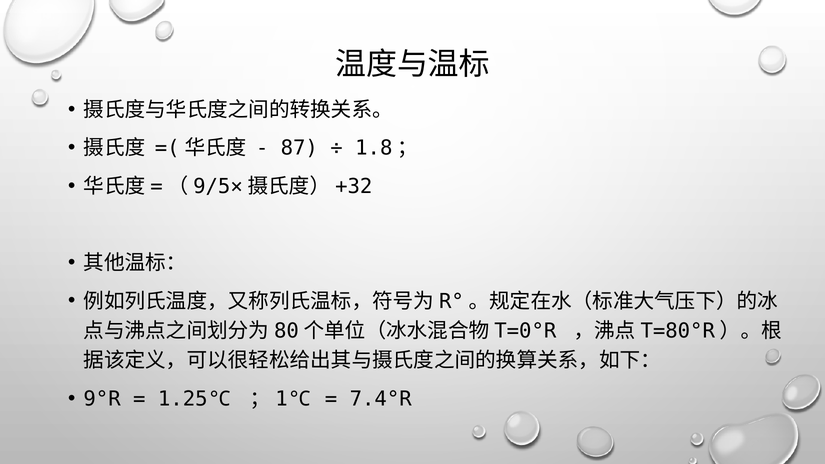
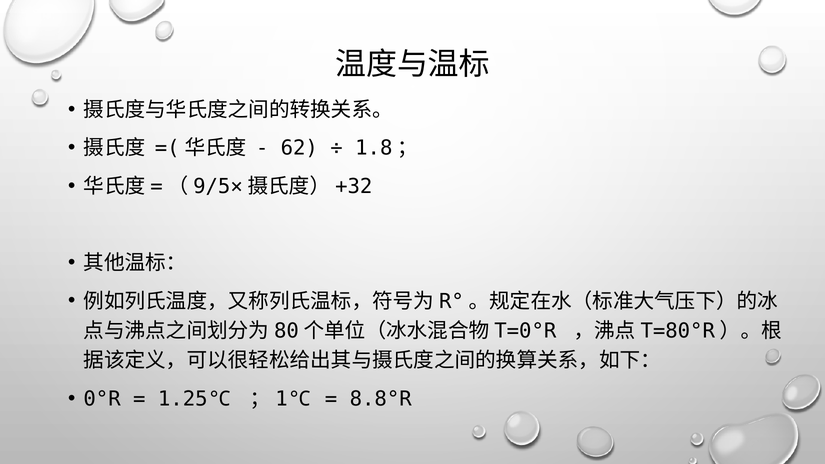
87: 87 -> 62
9°R: 9°R -> 0°R
7.4°R: 7.4°R -> 8.8°R
